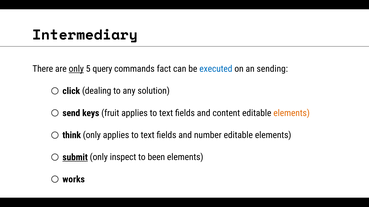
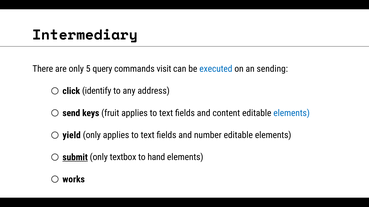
only at (76, 69) underline: present -> none
fact: fact -> visit
dealing: dealing -> identify
solution: solution -> address
elements at (292, 113) colour: orange -> blue
think: think -> yield
inspect: inspect -> textbox
been: been -> hand
